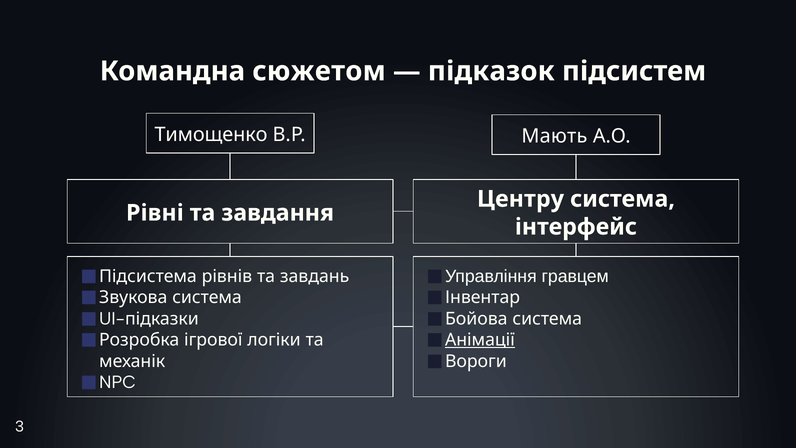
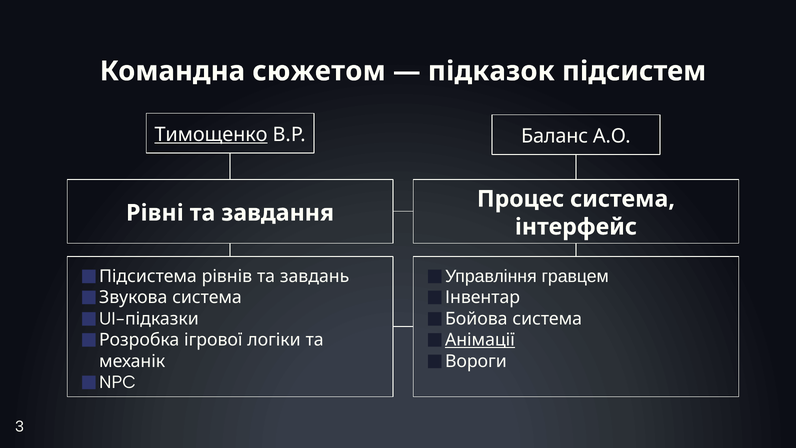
Тимощенко underline: none -> present
Мають: Мають -> Баланс
Центру: Центру -> Процес
